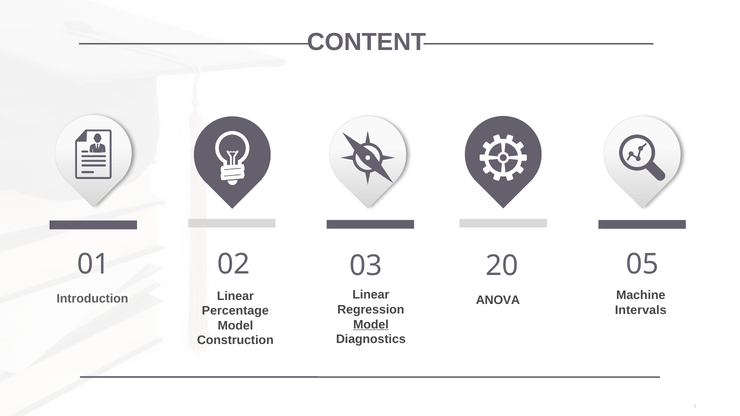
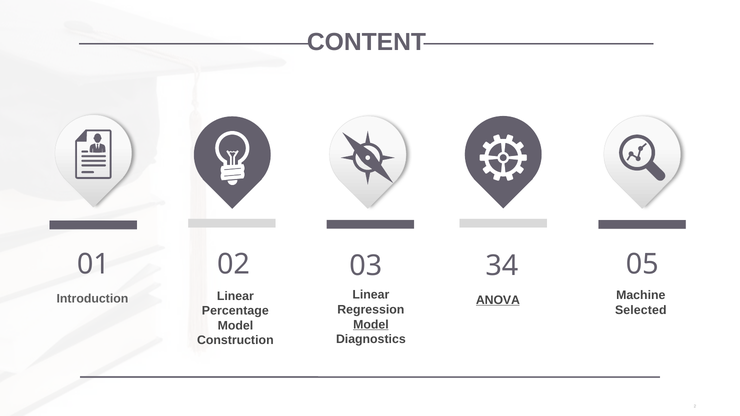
20: 20 -> 34
ANOVA underline: none -> present
Intervals: Intervals -> Selected
